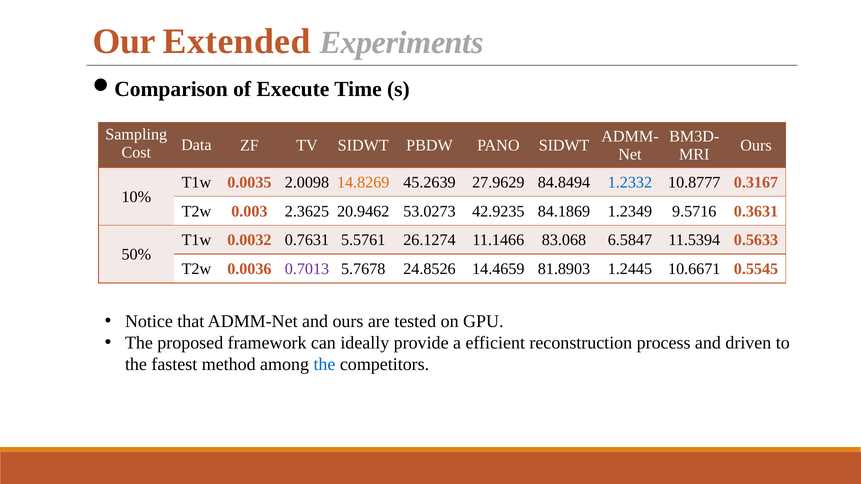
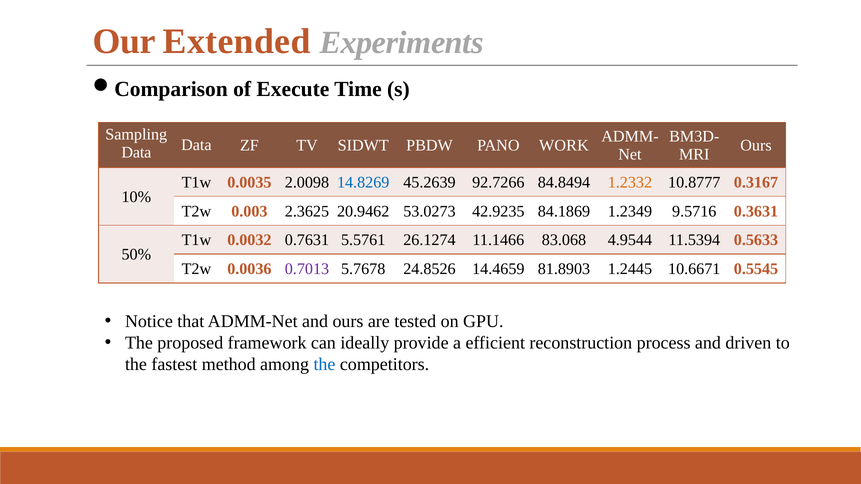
Cost at (136, 153): Cost -> Data
PANO SIDWT: SIDWT -> WORK
14.8269 colour: orange -> blue
27.9629: 27.9629 -> 92.7266
1.2332 colour: blue -> orange
6.5847: 6.5847 -> 4.9544
